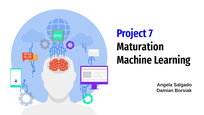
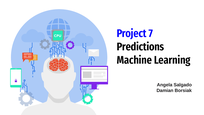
Maturation: Maturation -> Predictions
